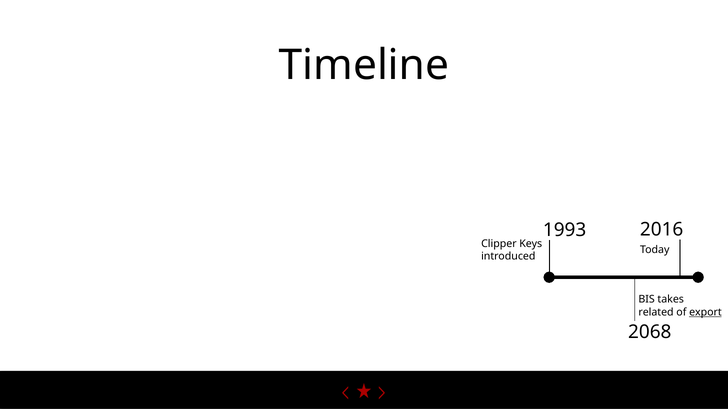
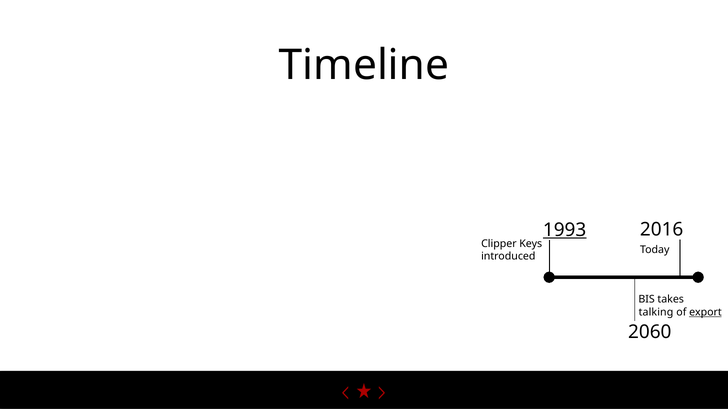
1993 underline: none -> present
related: related -> talking
2068: 2068 -> 2060
